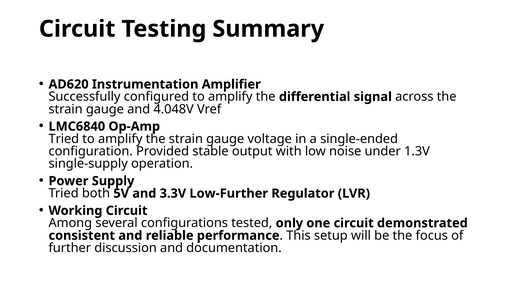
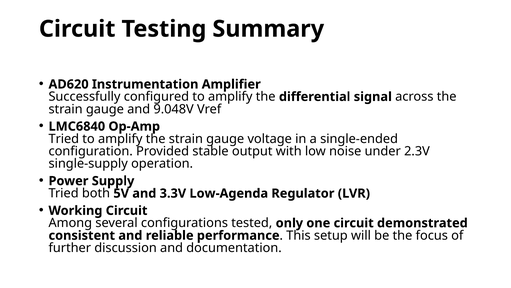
4.048V: 4.048V -> 9.048V
1.3V: 1.3V -> 2.3V
Low-Further: Low-Further -> Low-Agenda
